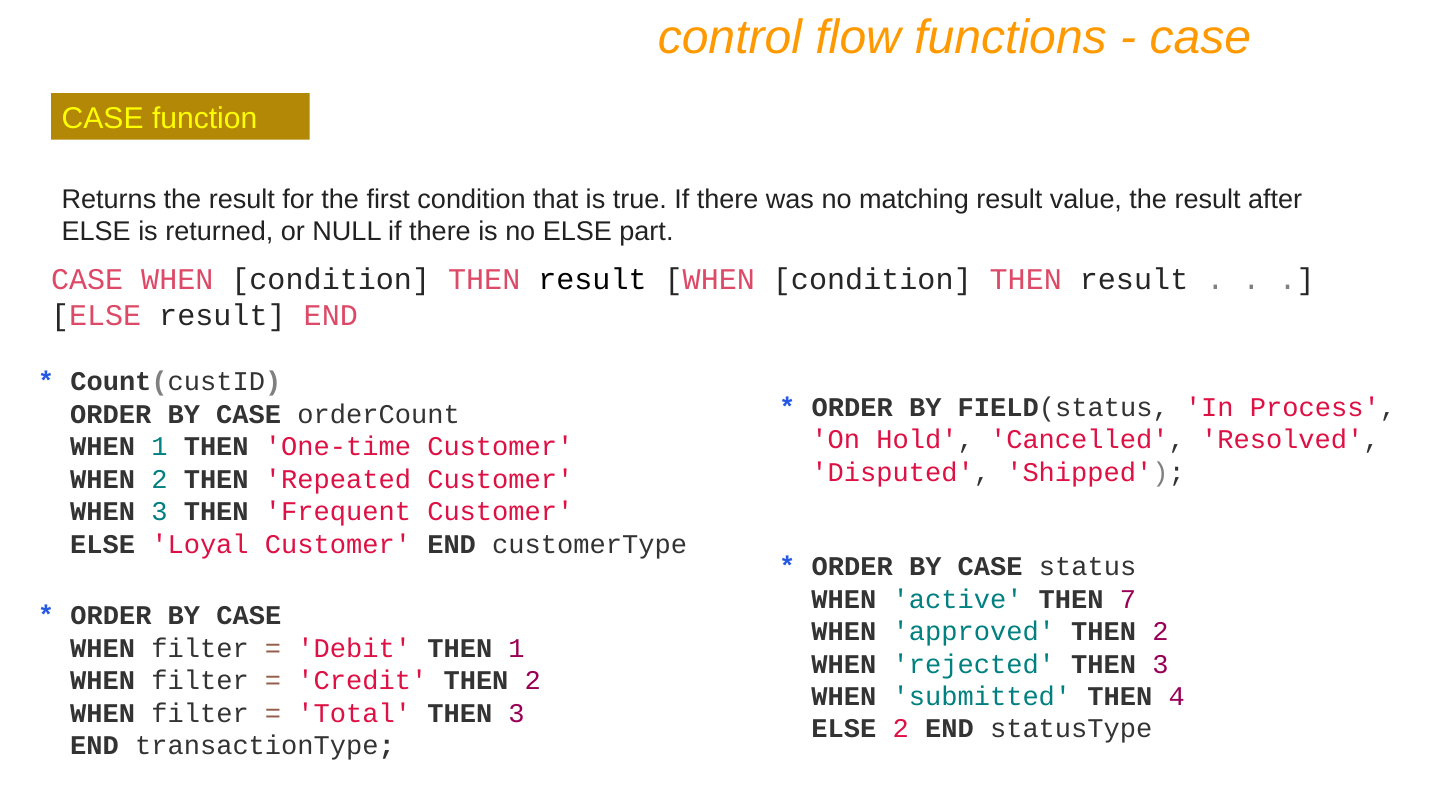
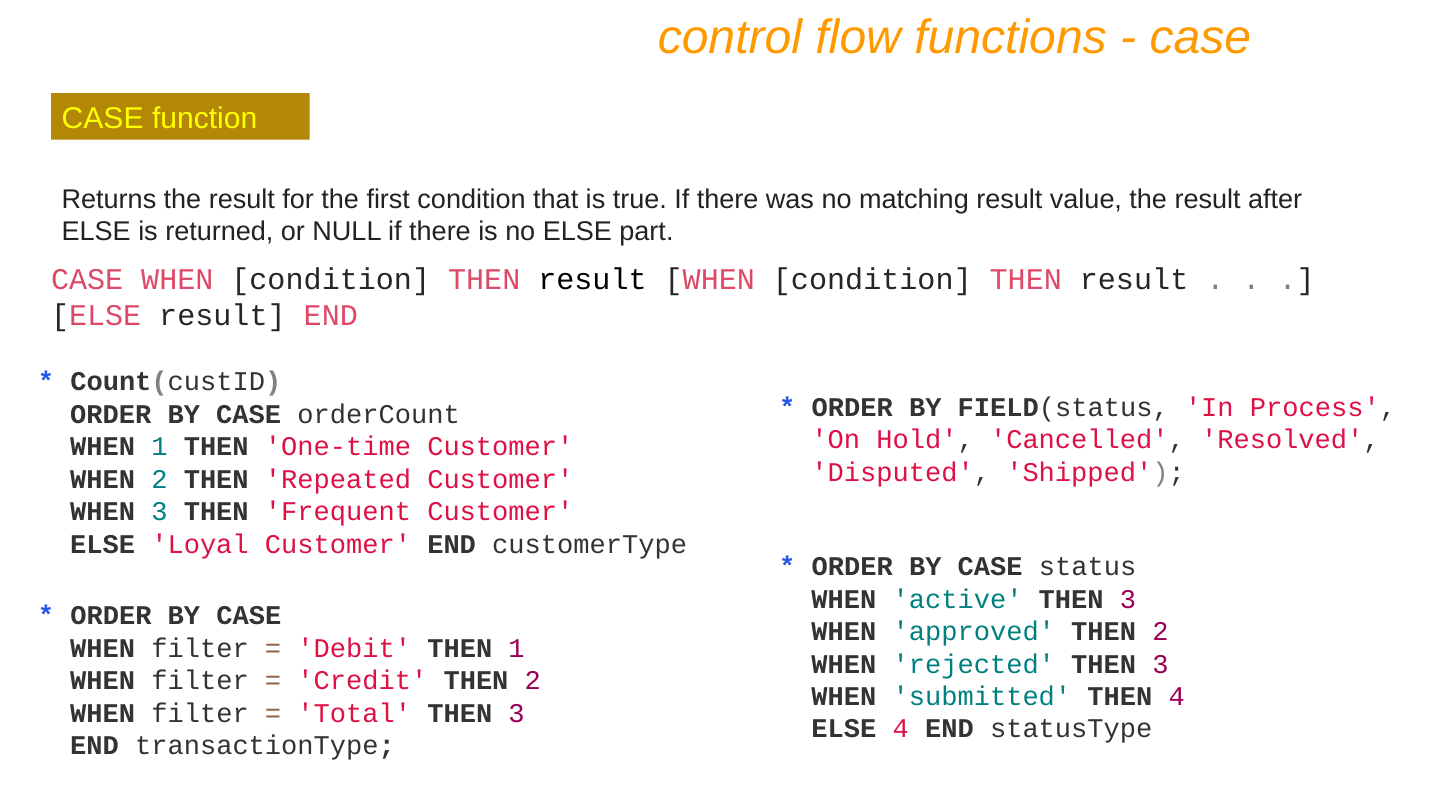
active THEN 7: 7 -> 3
ELSE 2: 2 -> 4
